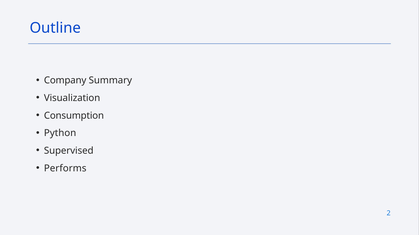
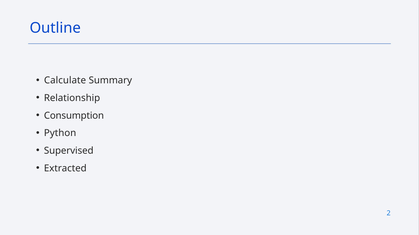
Company: Company -> Calculate
Visualization: Visualization -> Relationship
Performs: Performs -> Extracted
